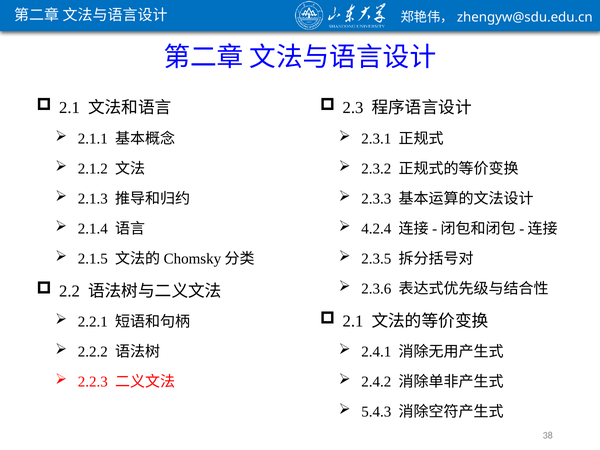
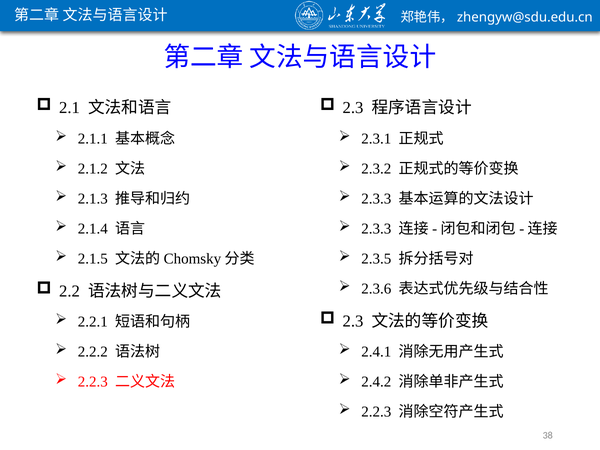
4.2.4 at (376, 229): 4.2.4 -> 2.3.3
2.1 at (353, 321): 2.1 -> 2.3
5.4.3 at (376, 412): 5.4.3 -> 2.2.3
